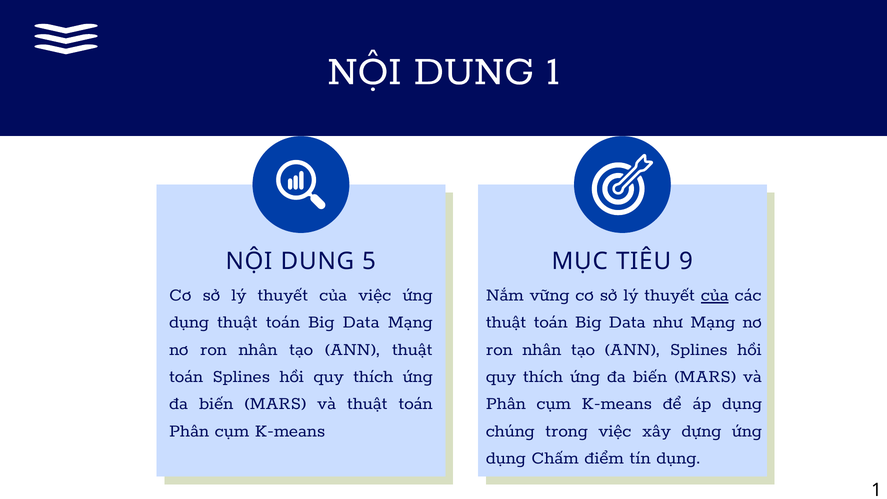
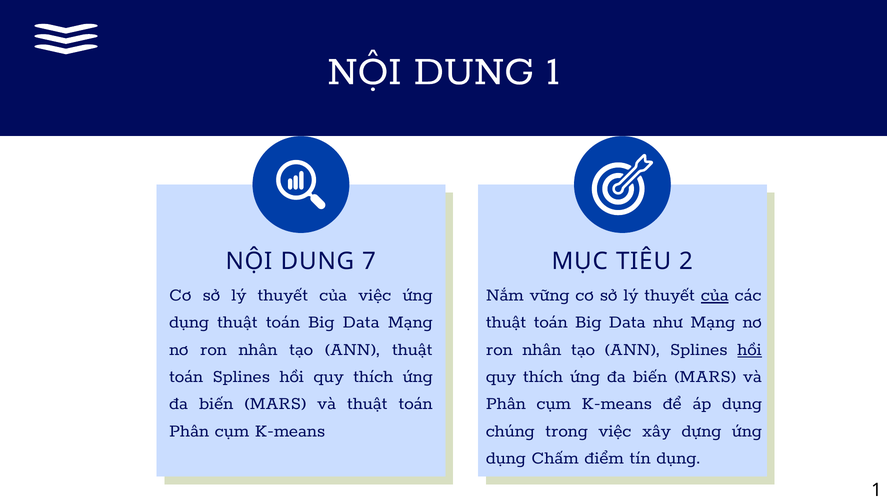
DUNG 5: 5 -> 7
9: 9 -> 2
hồi at (750, 349) underline: none -> present
